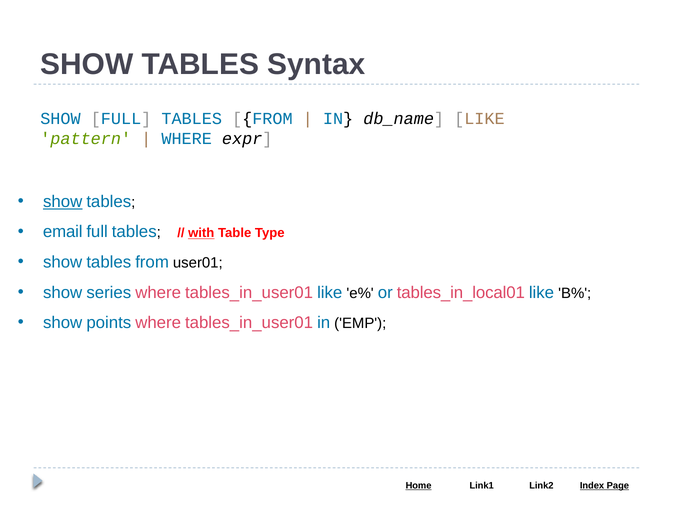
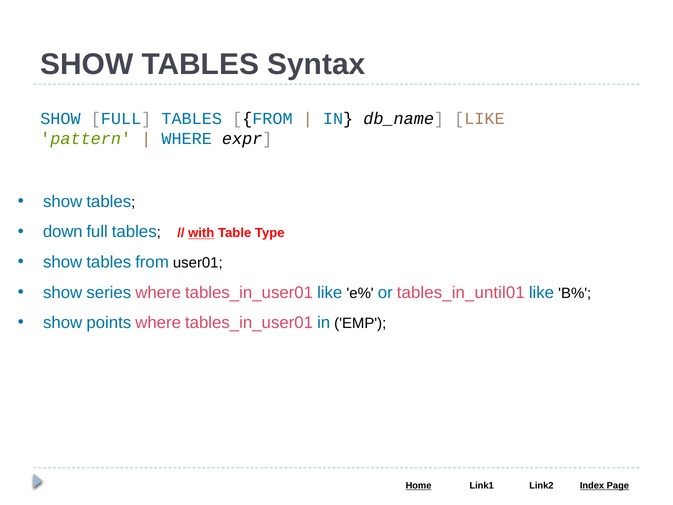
show at (63, 201) underline: present -> none
email: email -> down
tables_in_local01: tables_in_local01 -> tables_in_until01
